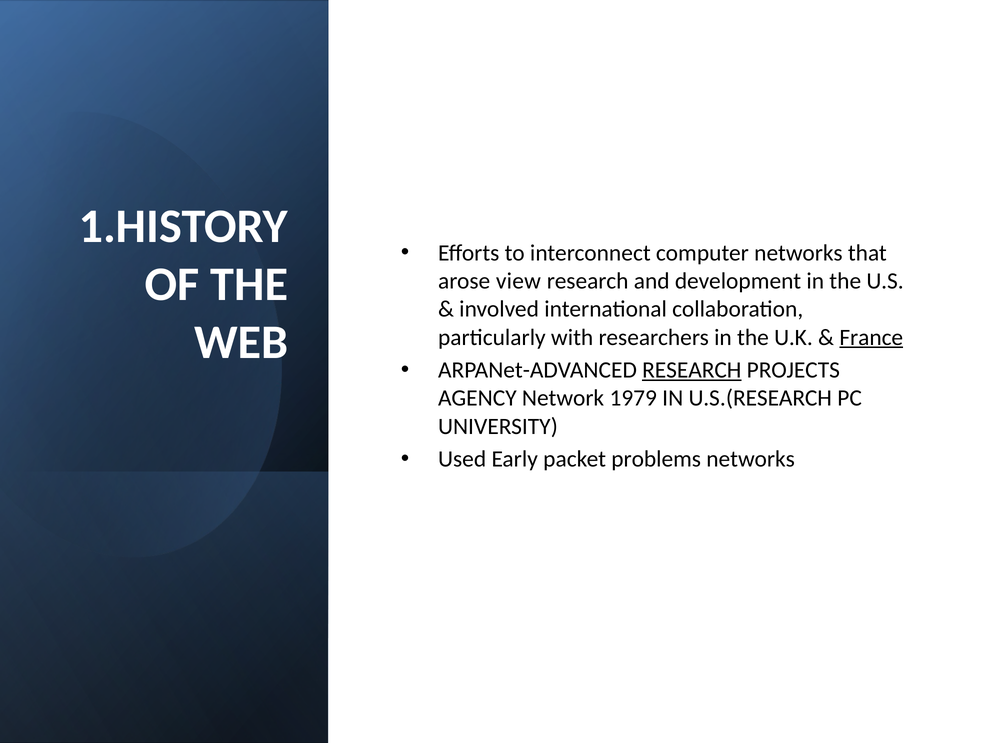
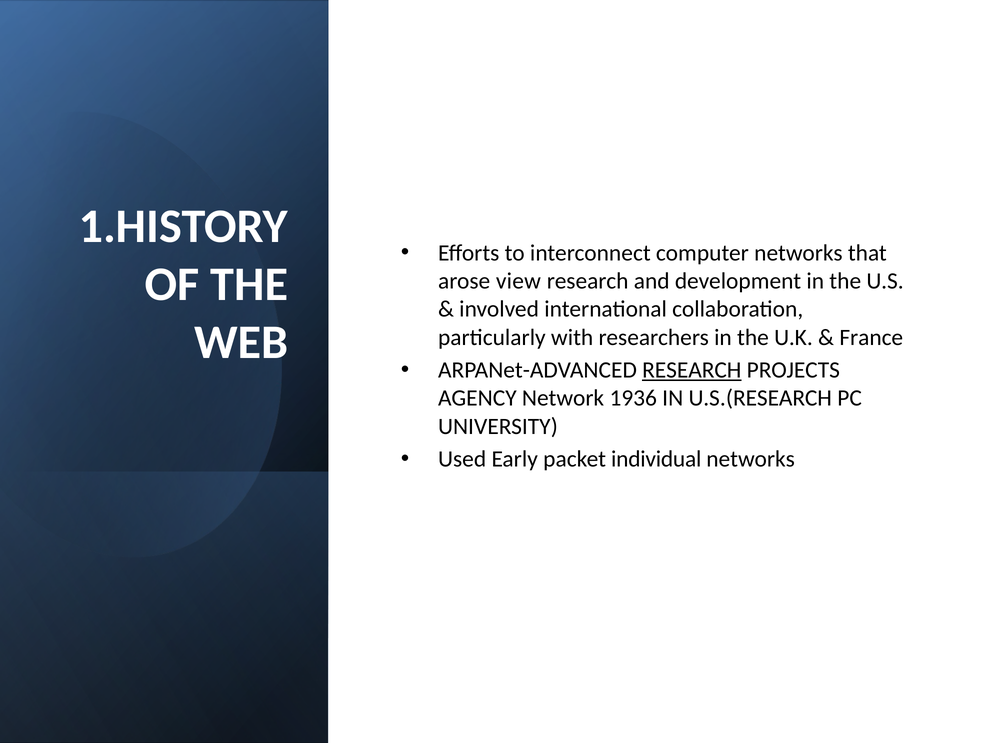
France underline: present -> none
1979: 1979 -> 1936
problems: problems -> individual
